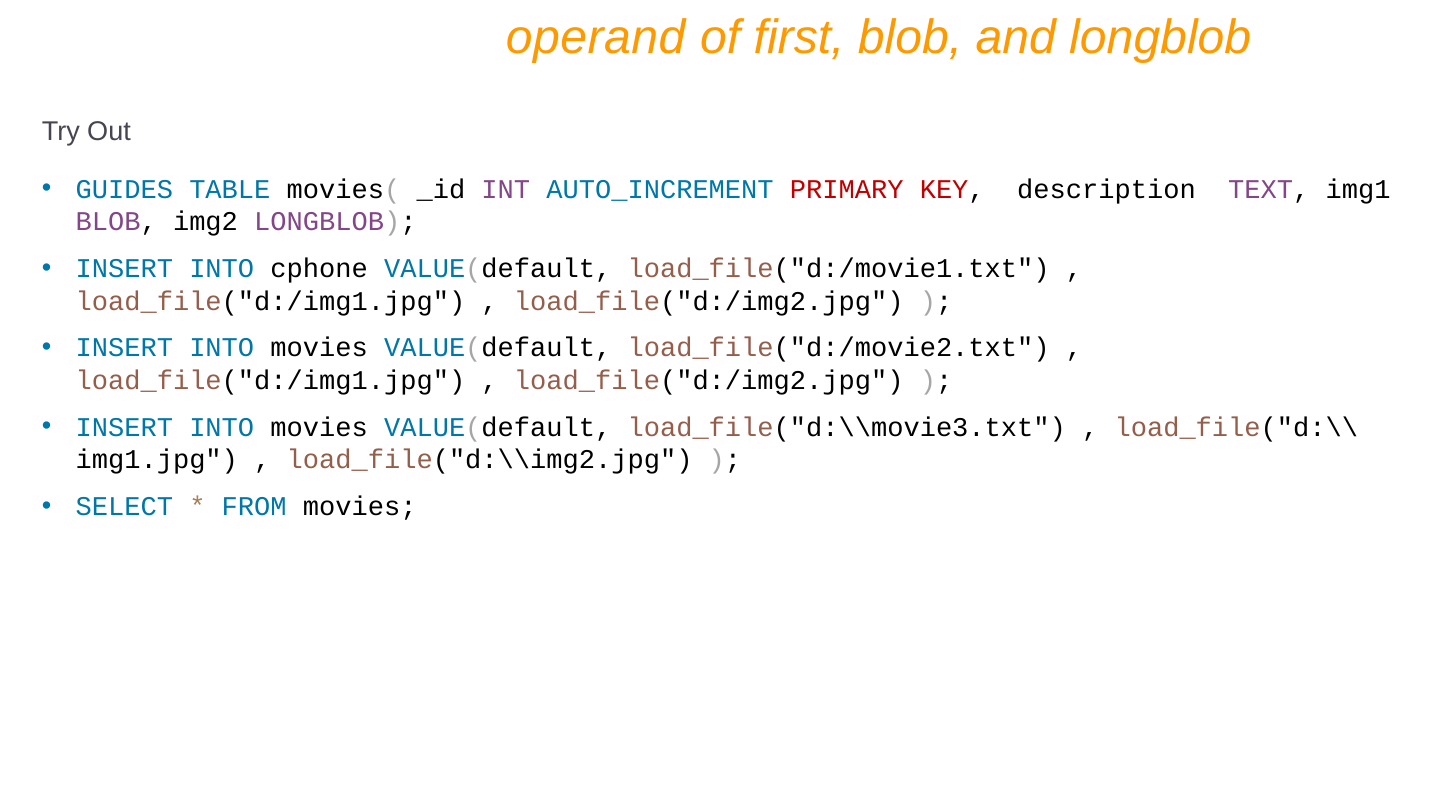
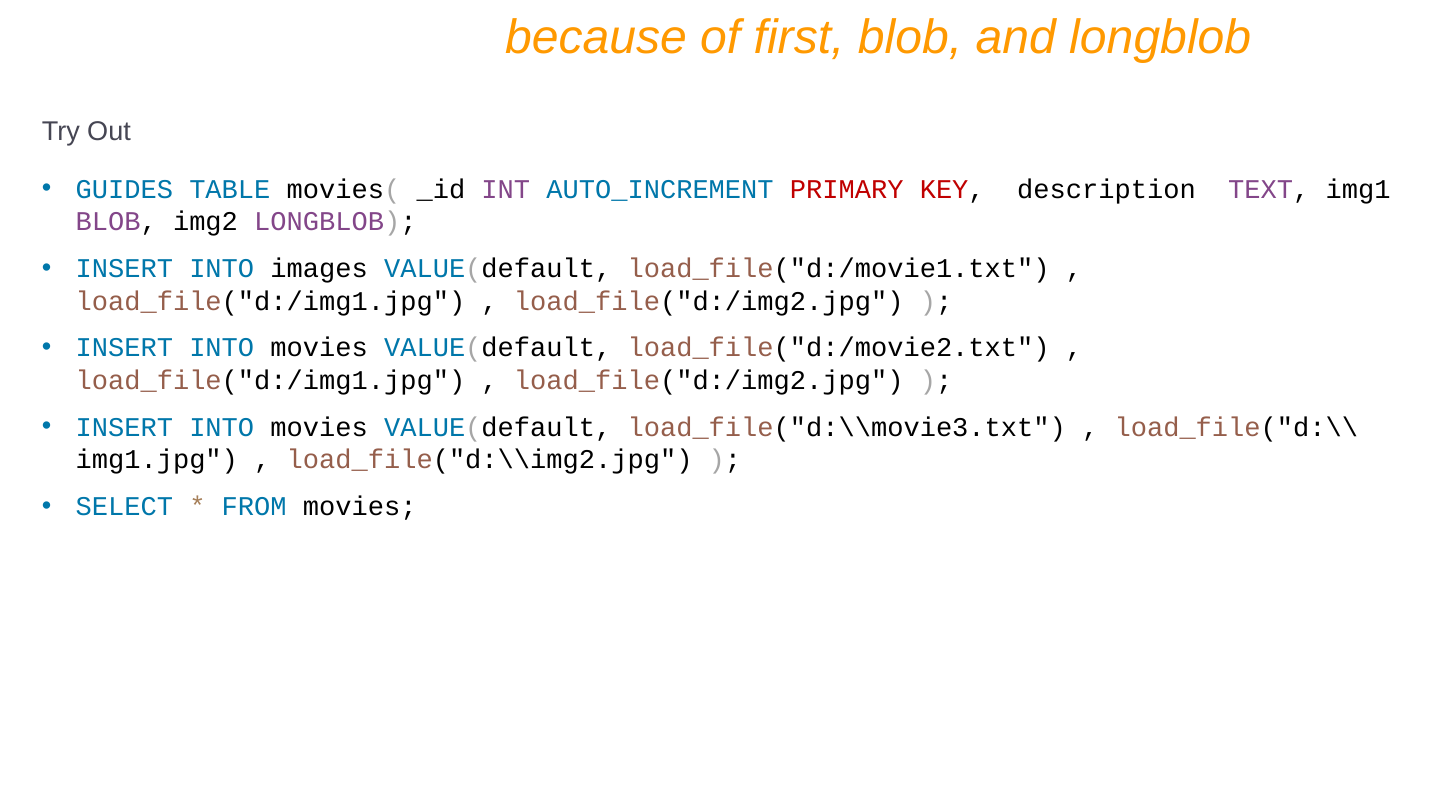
operand: operand -> because
cphone: cphone -> images
